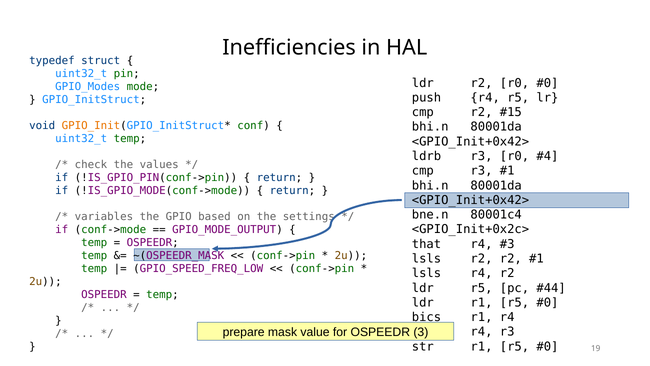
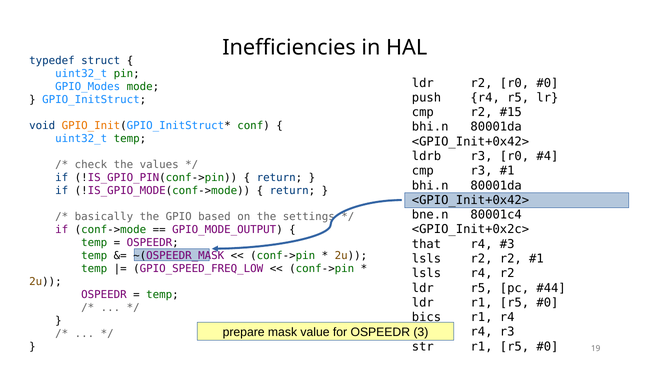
variables: variables -> basically
